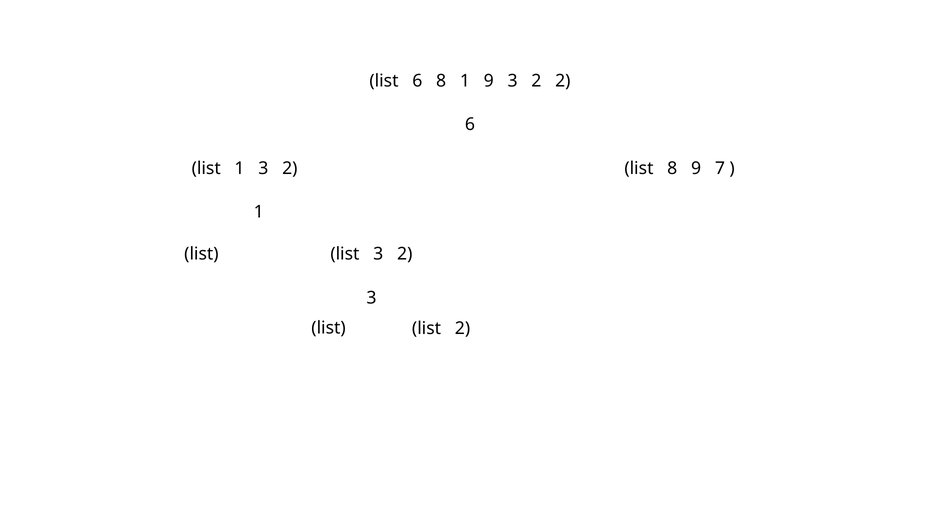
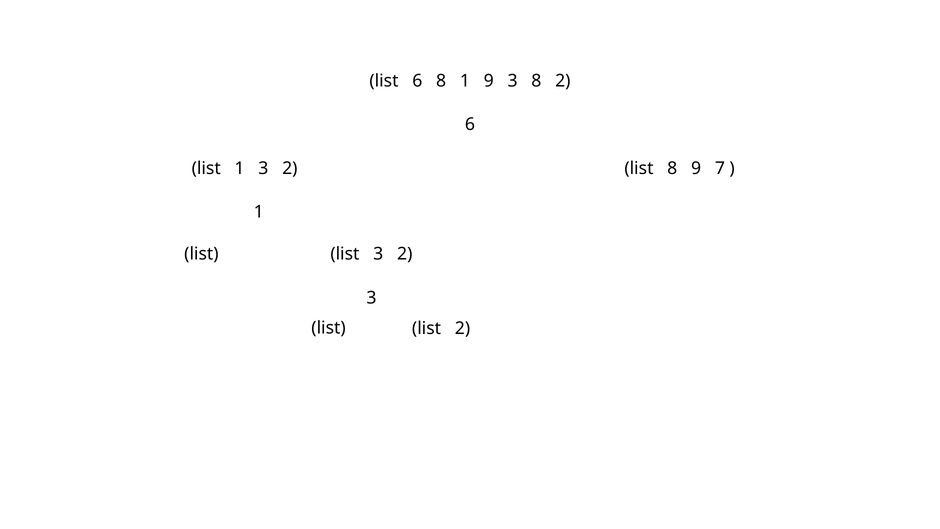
9 3 2: 2 -> 8
